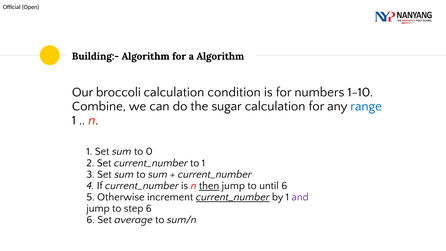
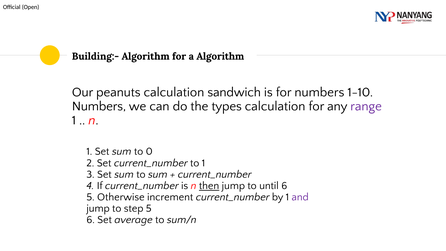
broccoli: broccoli -> peanuts
condition: condition -> sandwich
Combine at (99, 106): Combine -> Numbers
sugar: sugar -> types
range colour: blue -> purple
current_number at (233, 197) underline: present -> none
step 6: 6 -> 5
